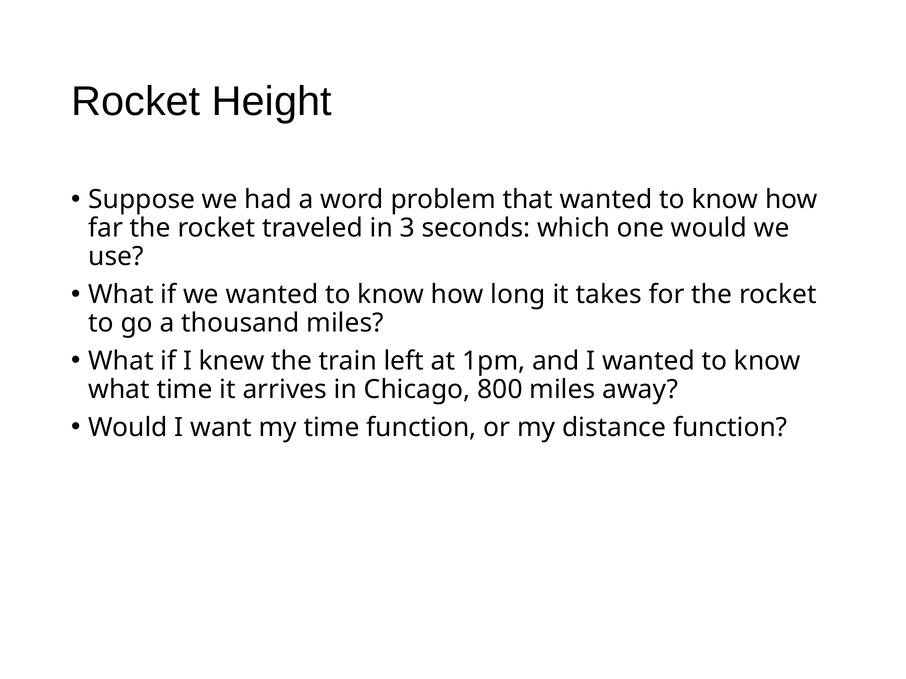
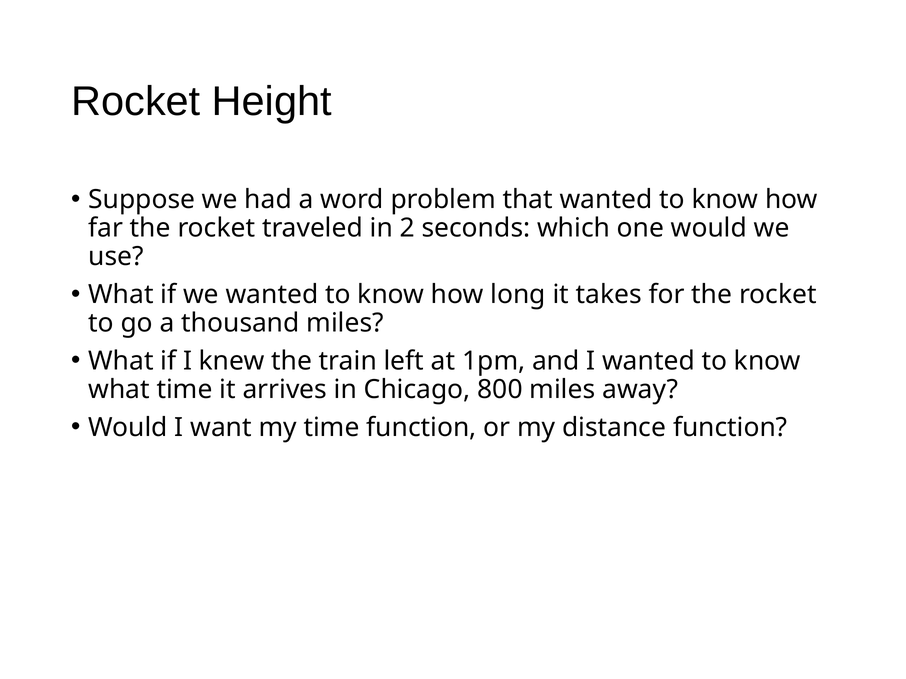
3: 3 -> 2
